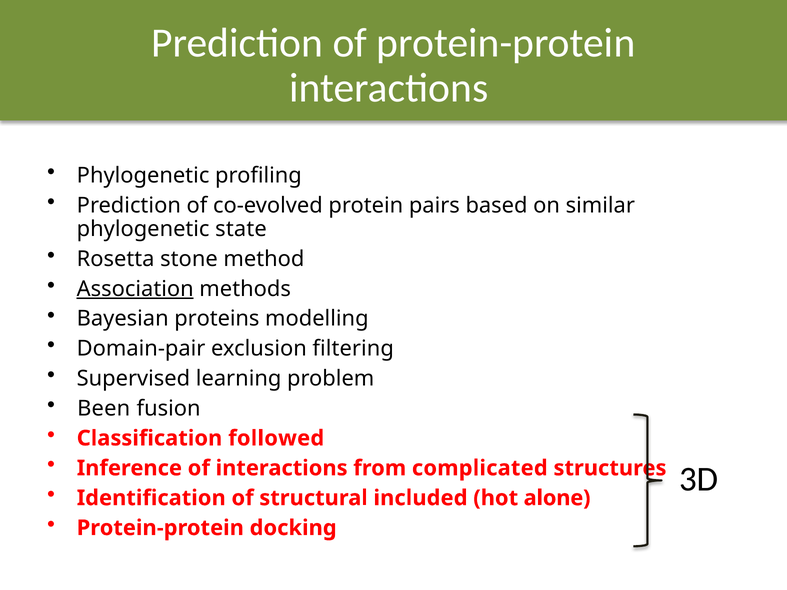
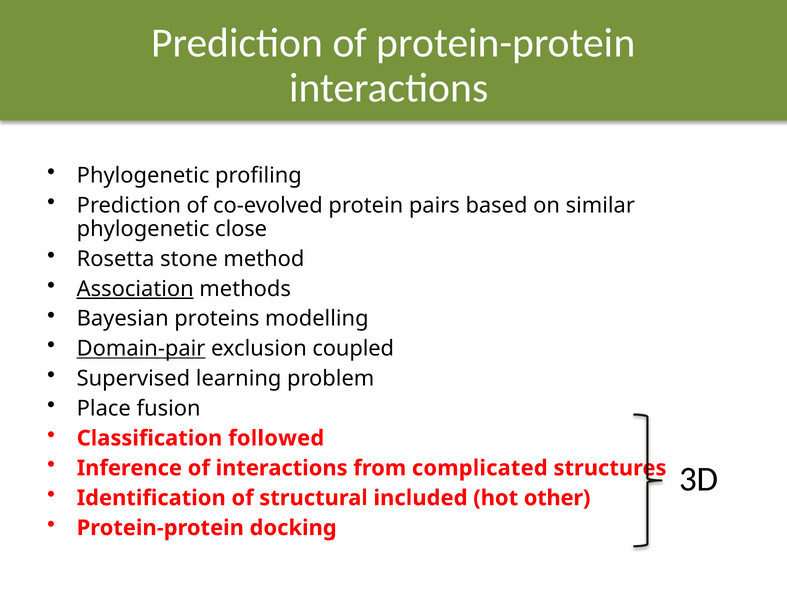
state: state -> close
Domain-pair underline: none -> present
filtering: filtering -> coupled
Been: Been -> Place
alone: alone -> other
